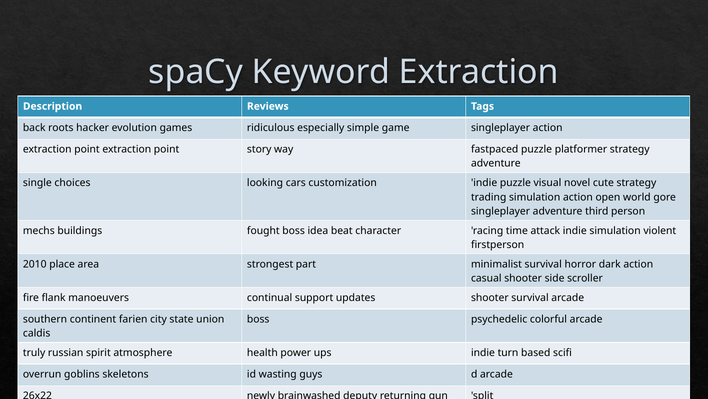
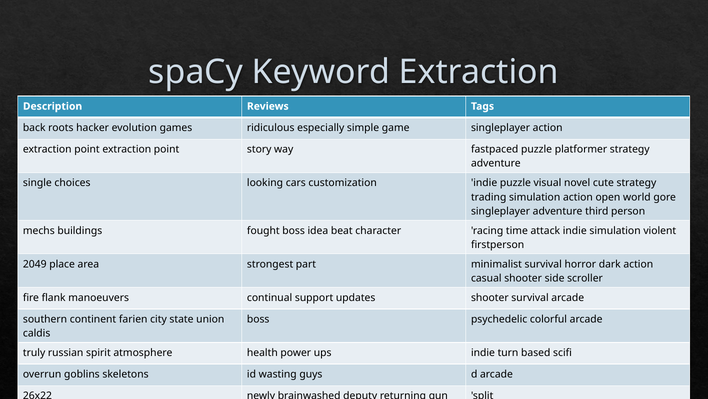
2010: 2010 -> 2049
